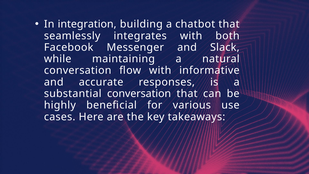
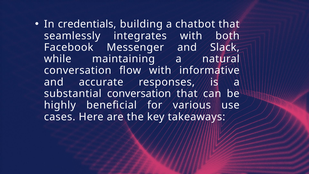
integration: integration -> credentials
